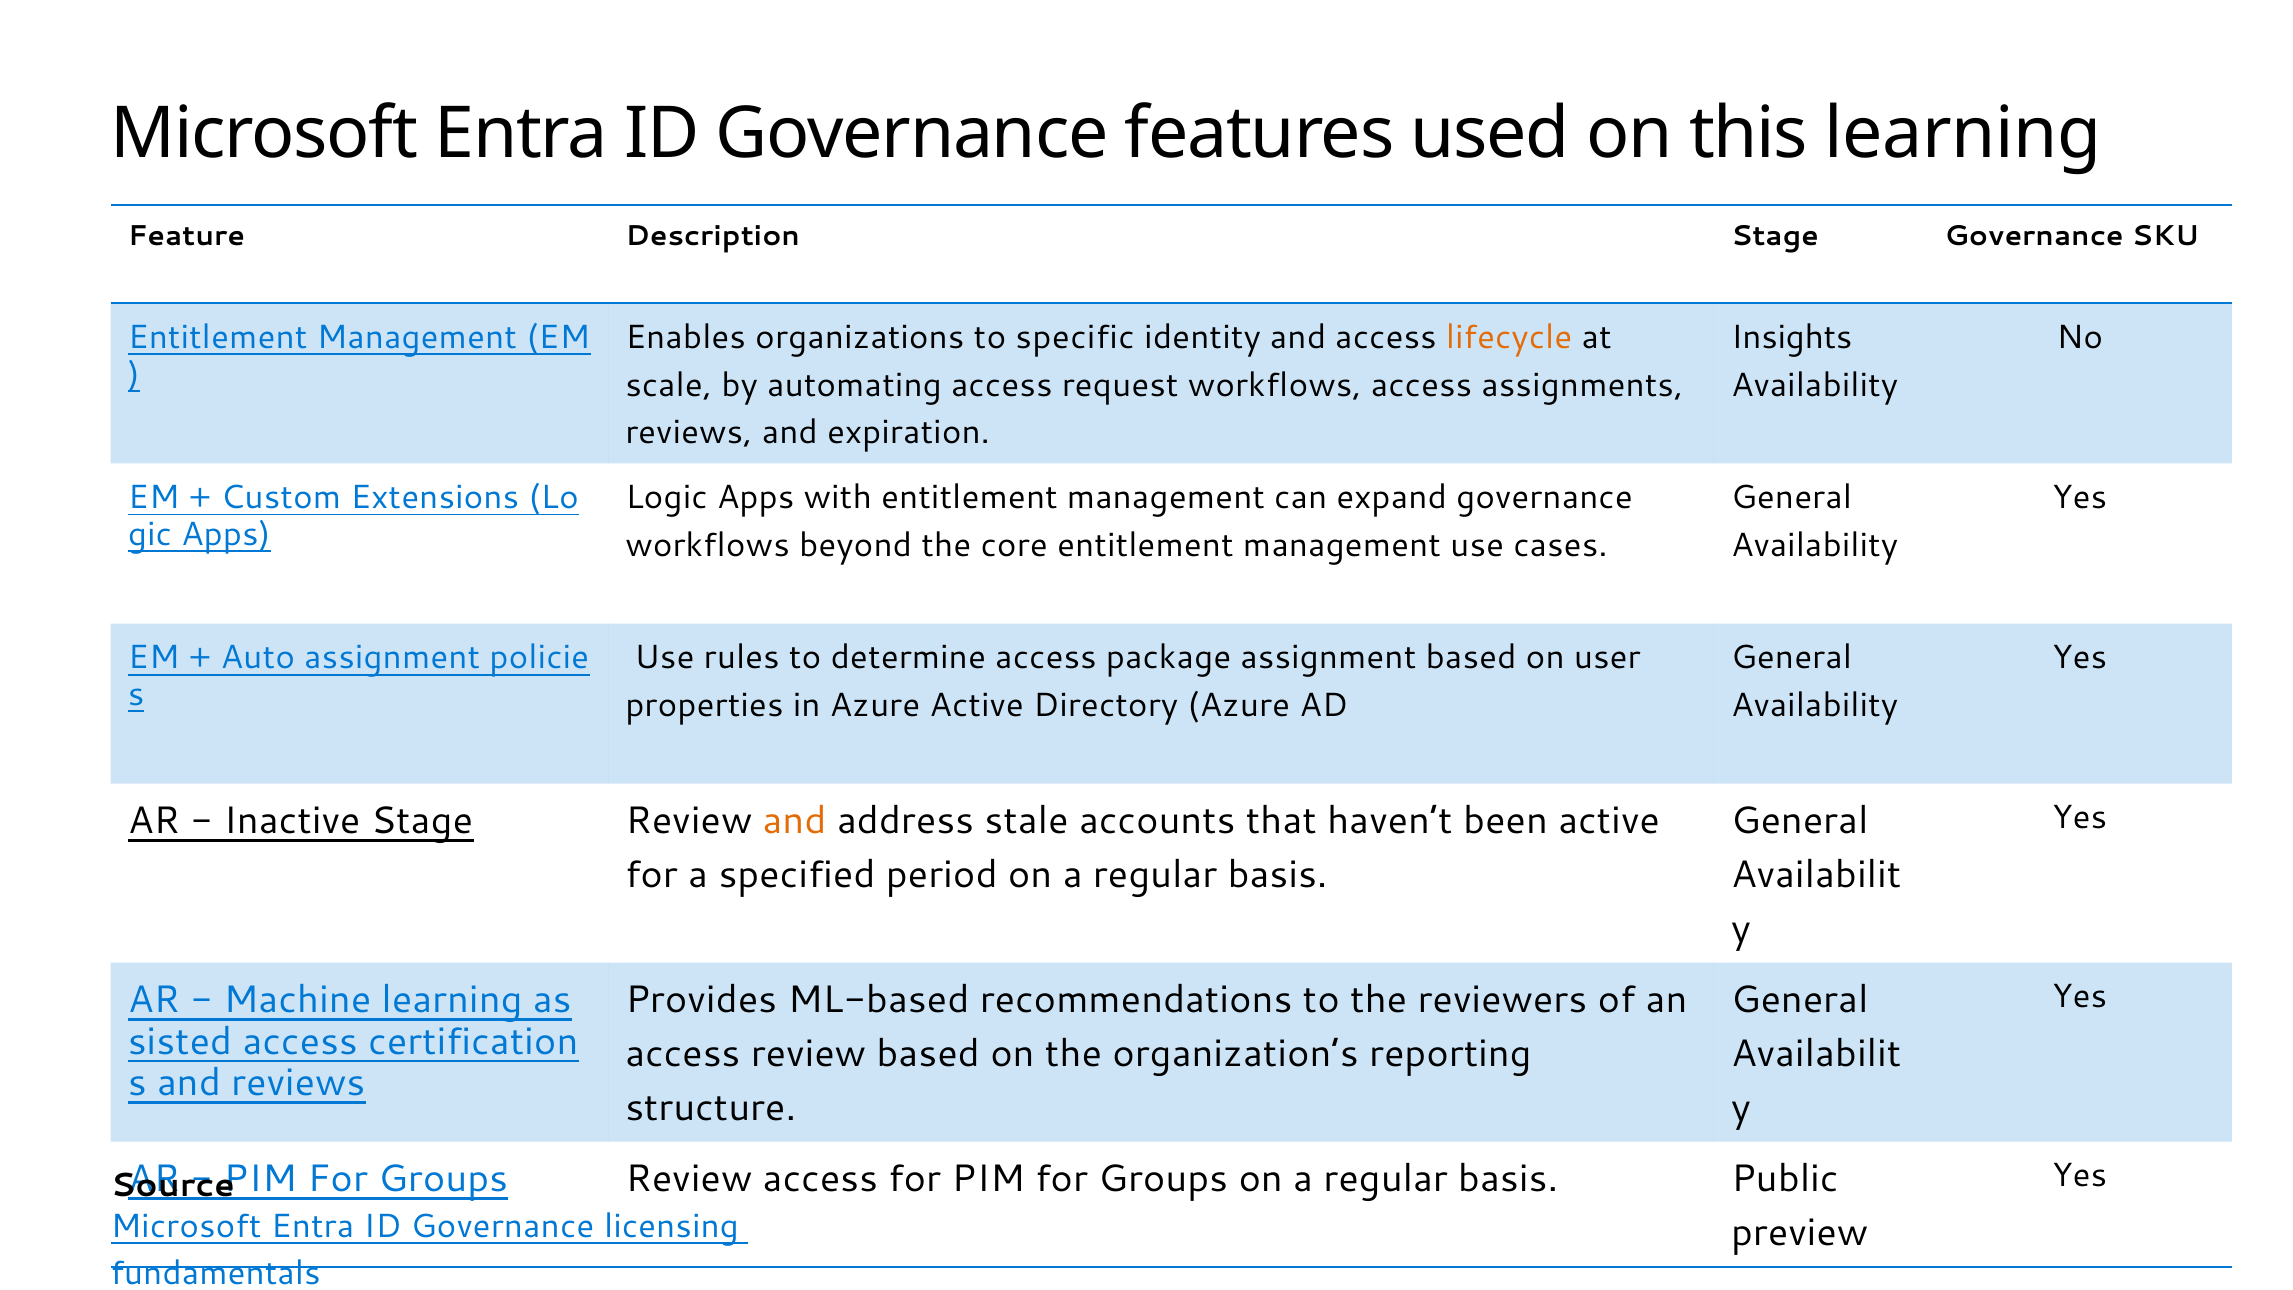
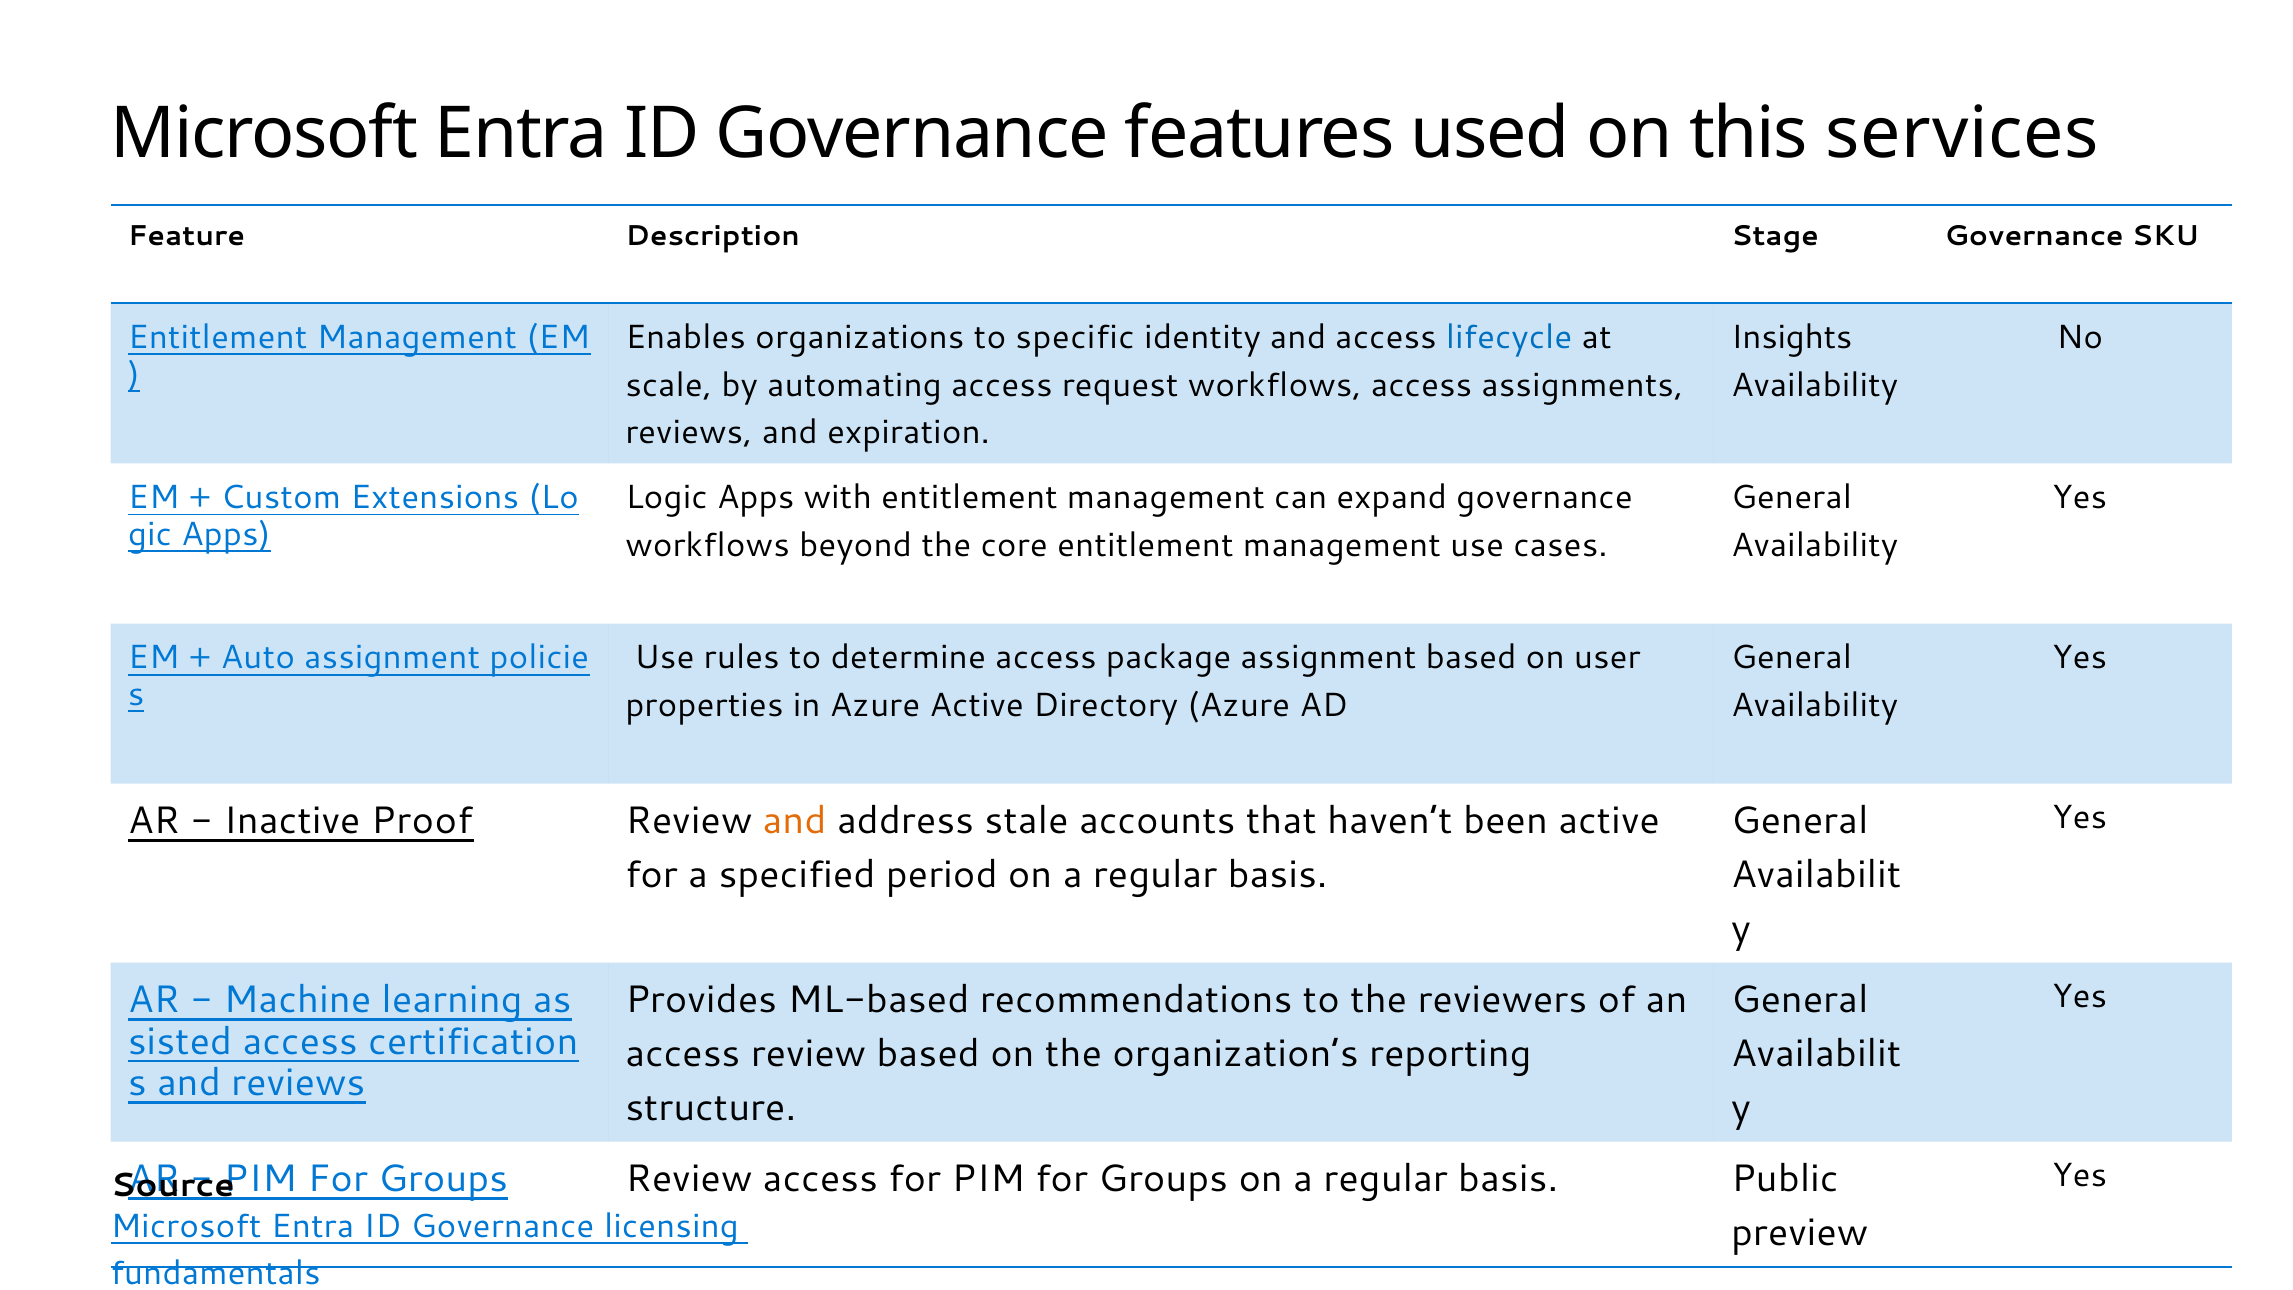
this learning: learning -> services
lifecycle colour: orange -> blue
Inactive Stage: Stage -> Proof
